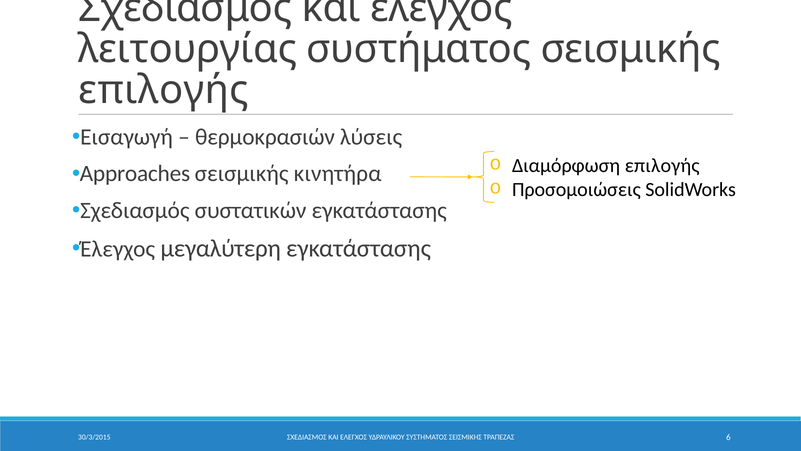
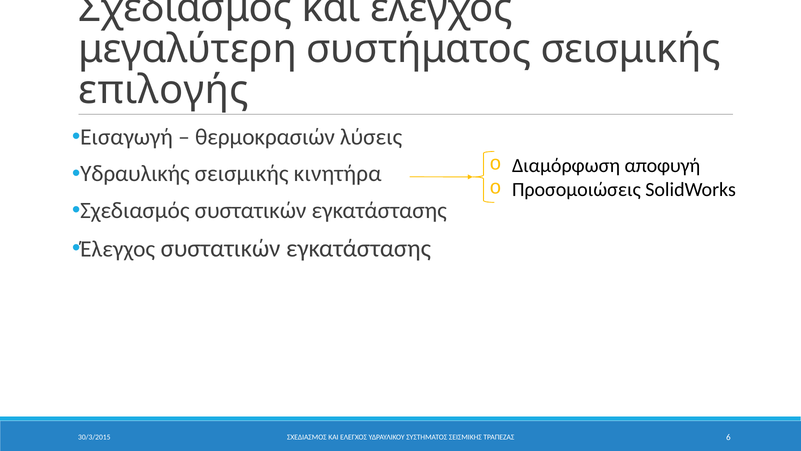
λειτουργίας: λειτουργίας -> μεγαλύτερη
Διαμόρφωση επιλογής: επιλογής -> αποφυγή
Approaches: Approaches -> Υδραυλικής
Έλεγχος μεγαλύτερη: μεγαλύτερη -> συστατικών
